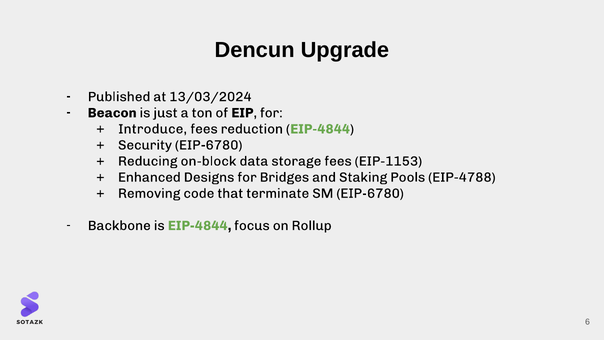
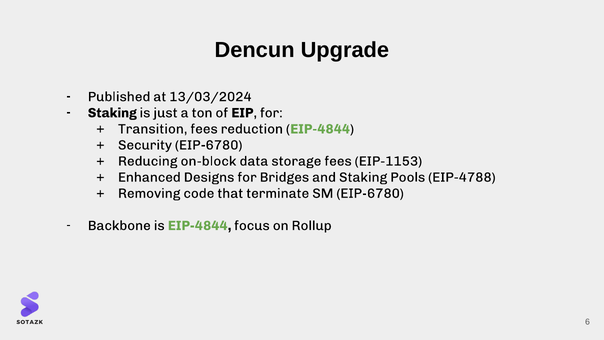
Beacon at (112, 113): Beacon -> Staking
Introduce: Introduce -> Transition
